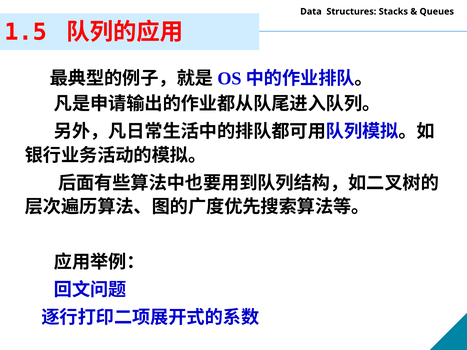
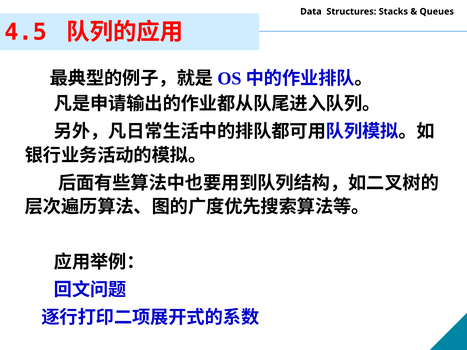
1.5: 1.5 -> 4.5
